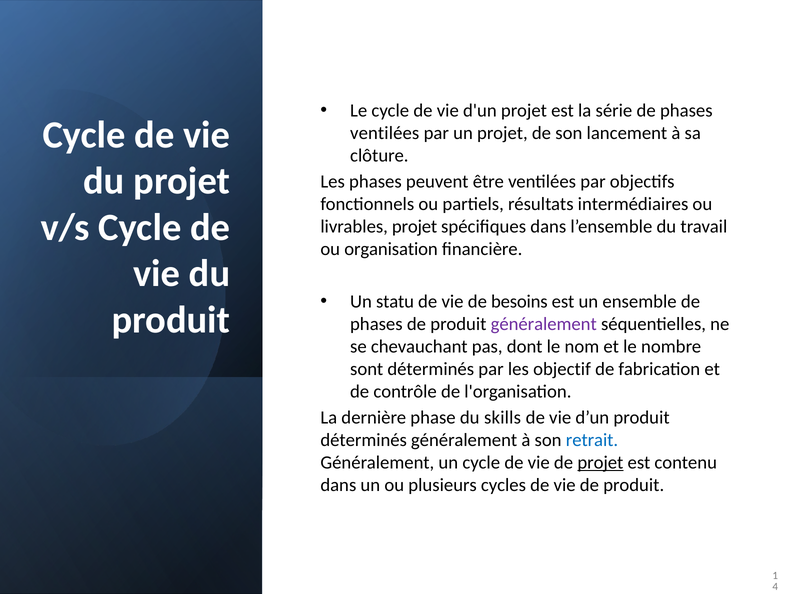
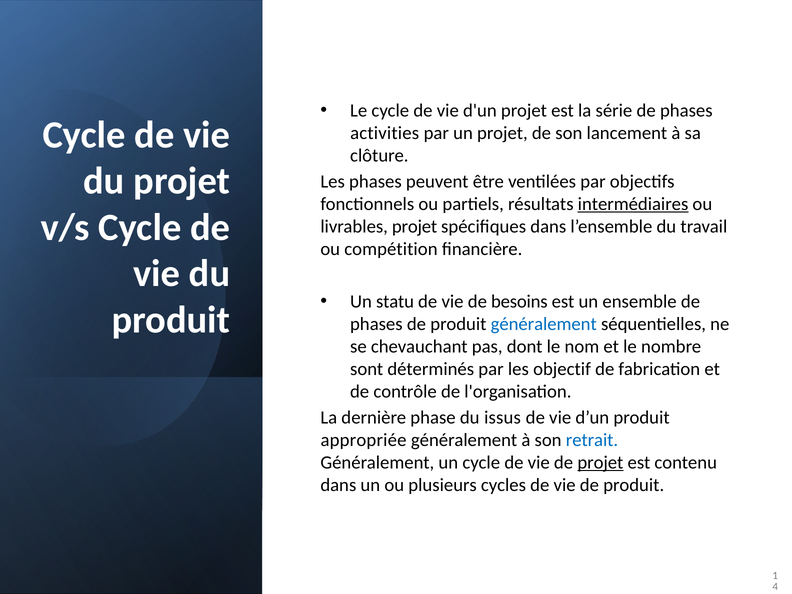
ventilées at (385, 133): ventilées -> activities
intermédiaires underline: none -> present
organisation: organisation -> compétition
généralement at (544, 324) colour: purple -> blue
skills: skills -> issus
déterminés at (364, 440): déterminés -> appropriée
